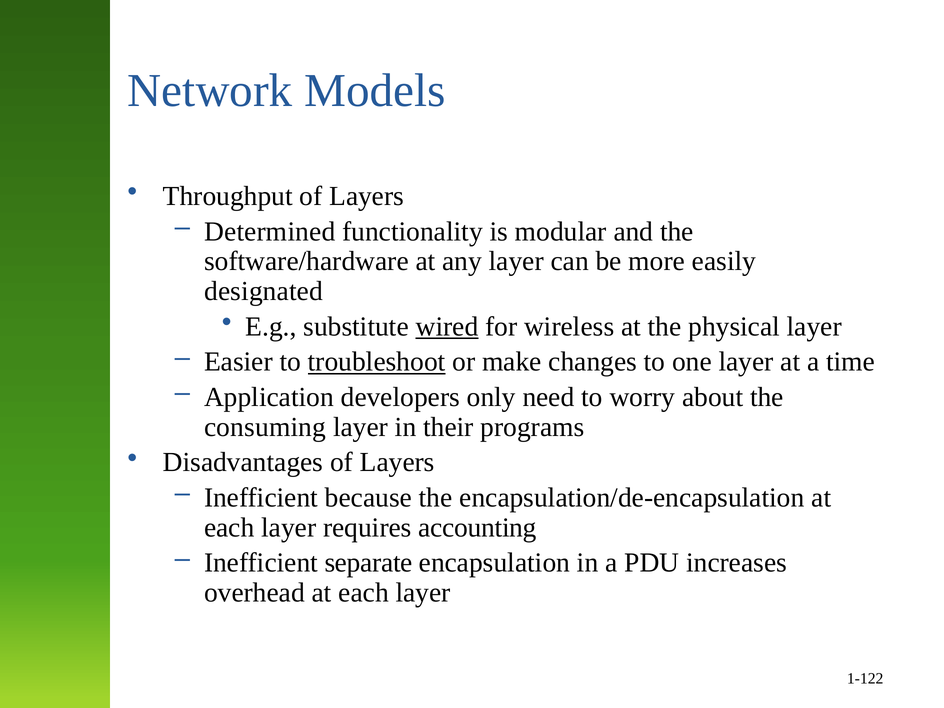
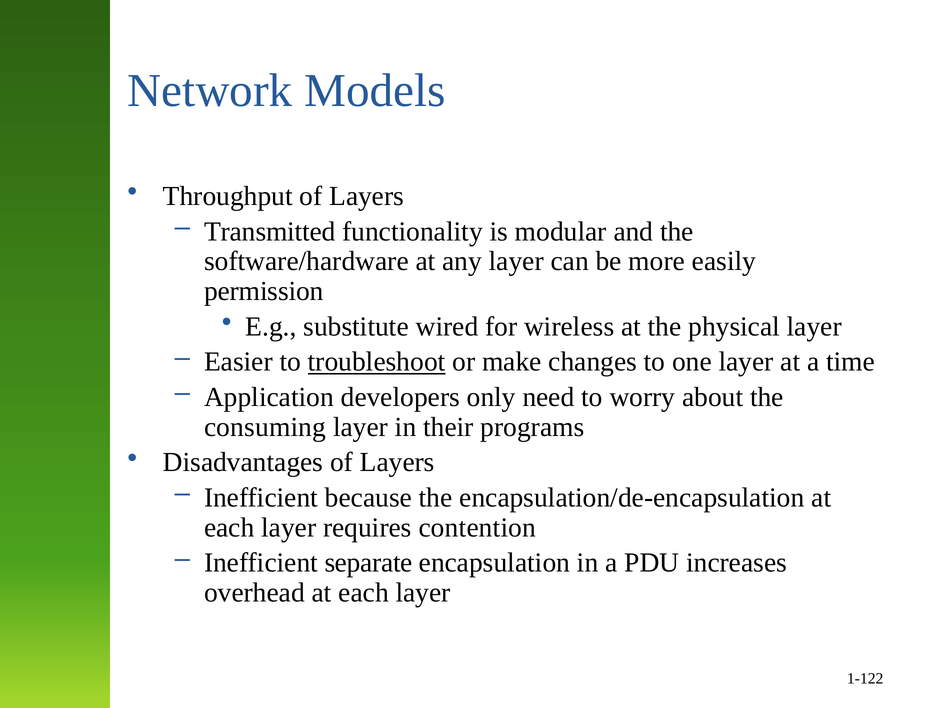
Determined: Determined -> Transmitted
designated: designated -> permission
wired underline: present -> none
accounting: accounting -> contention
